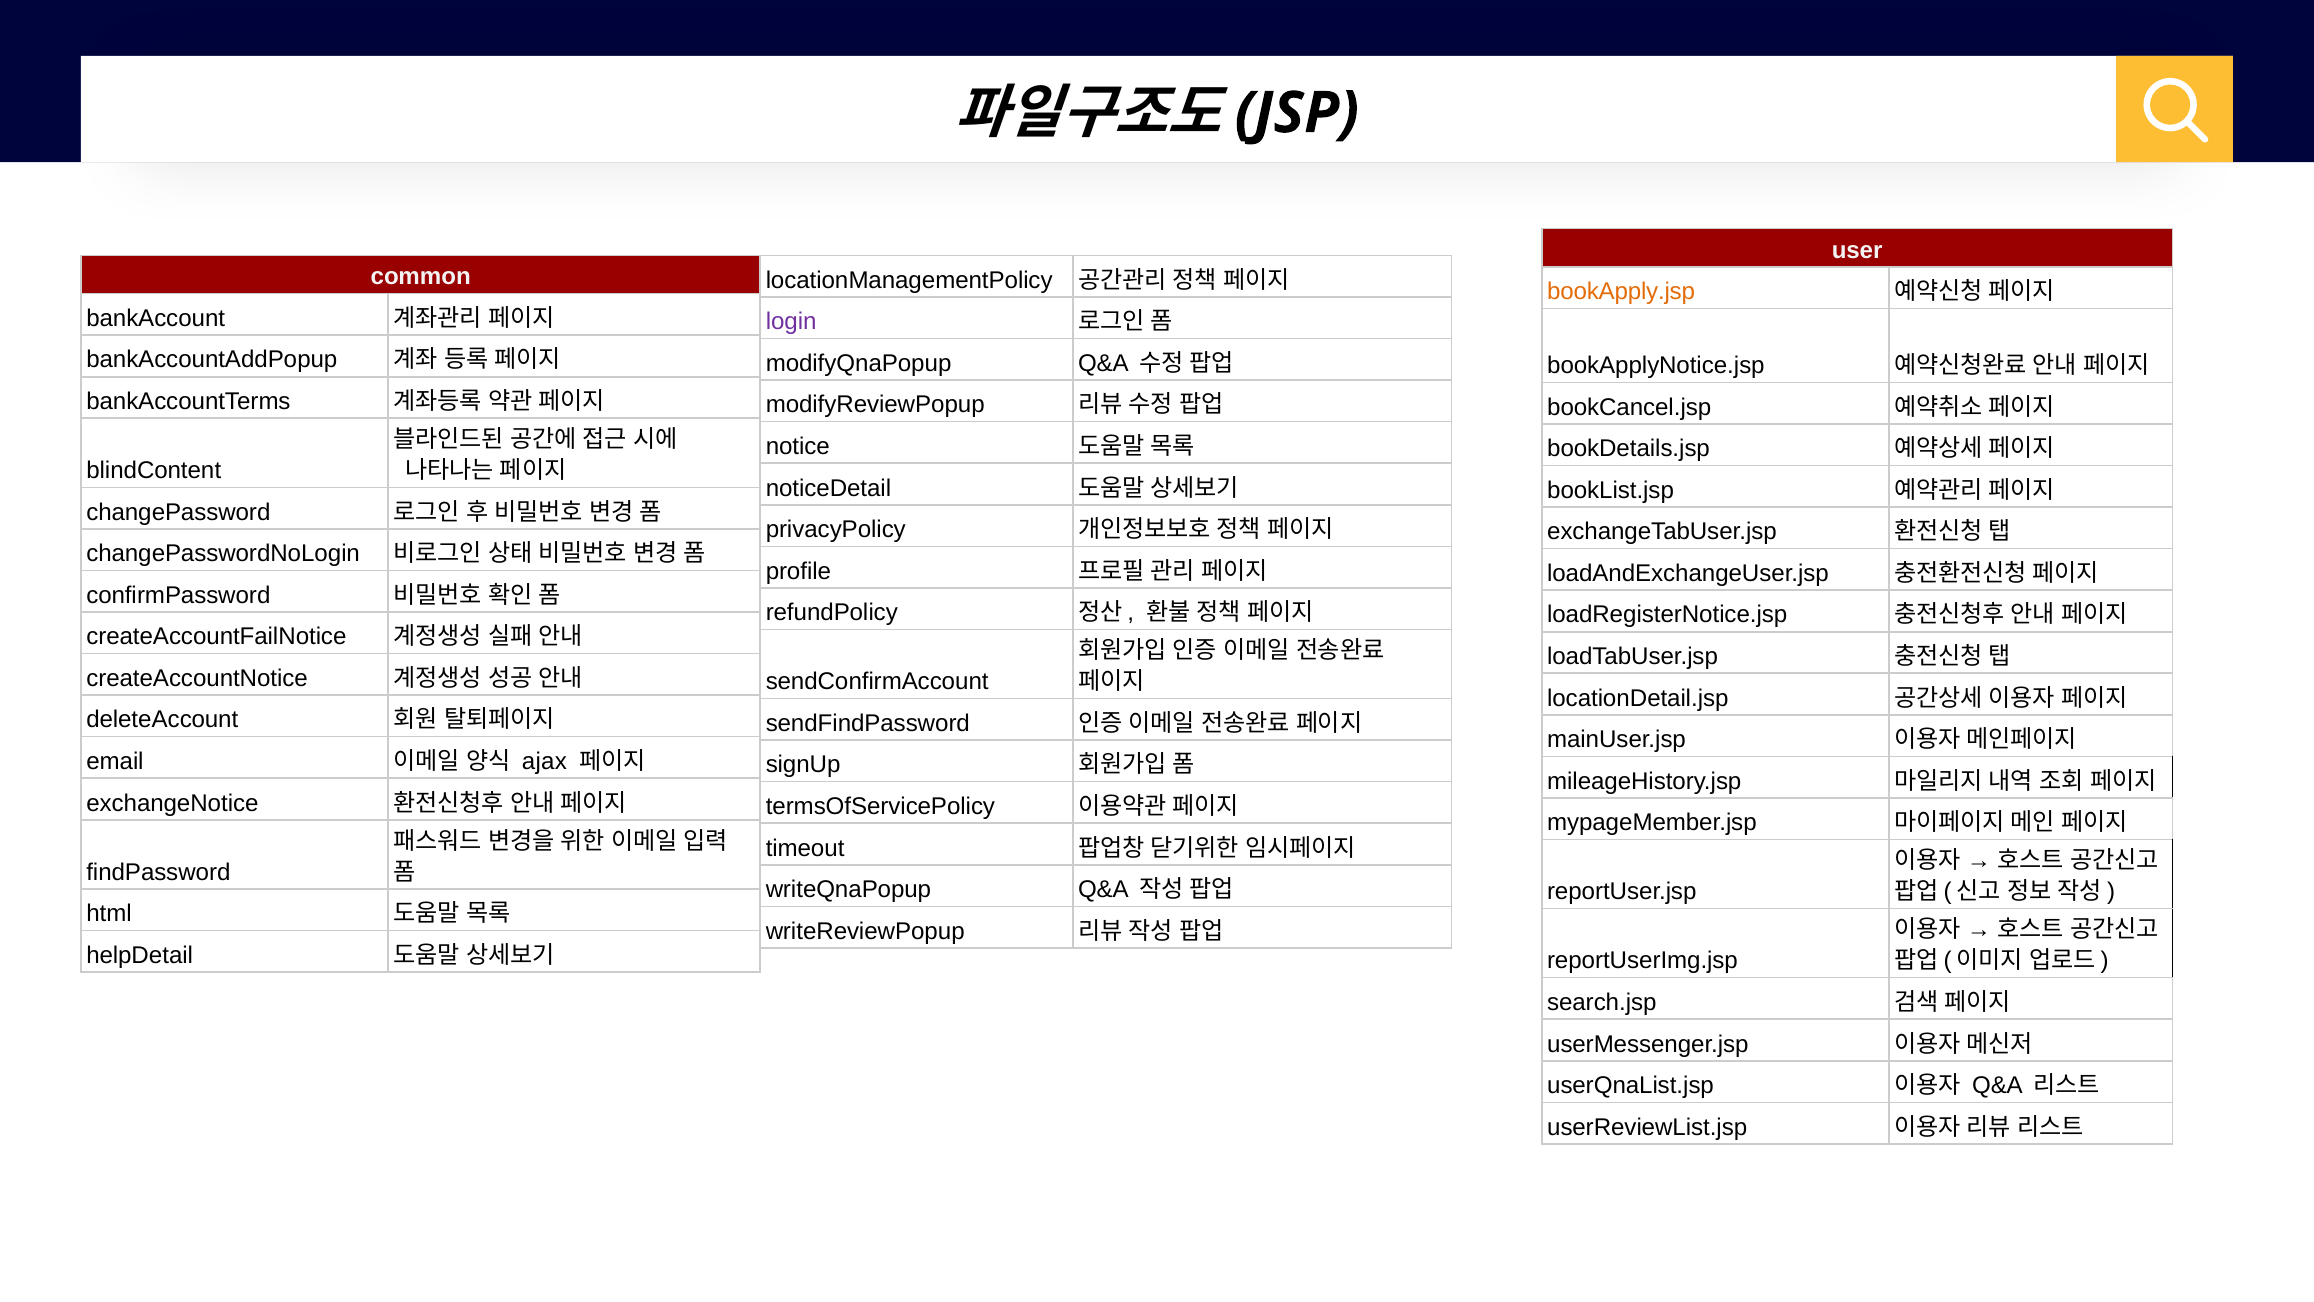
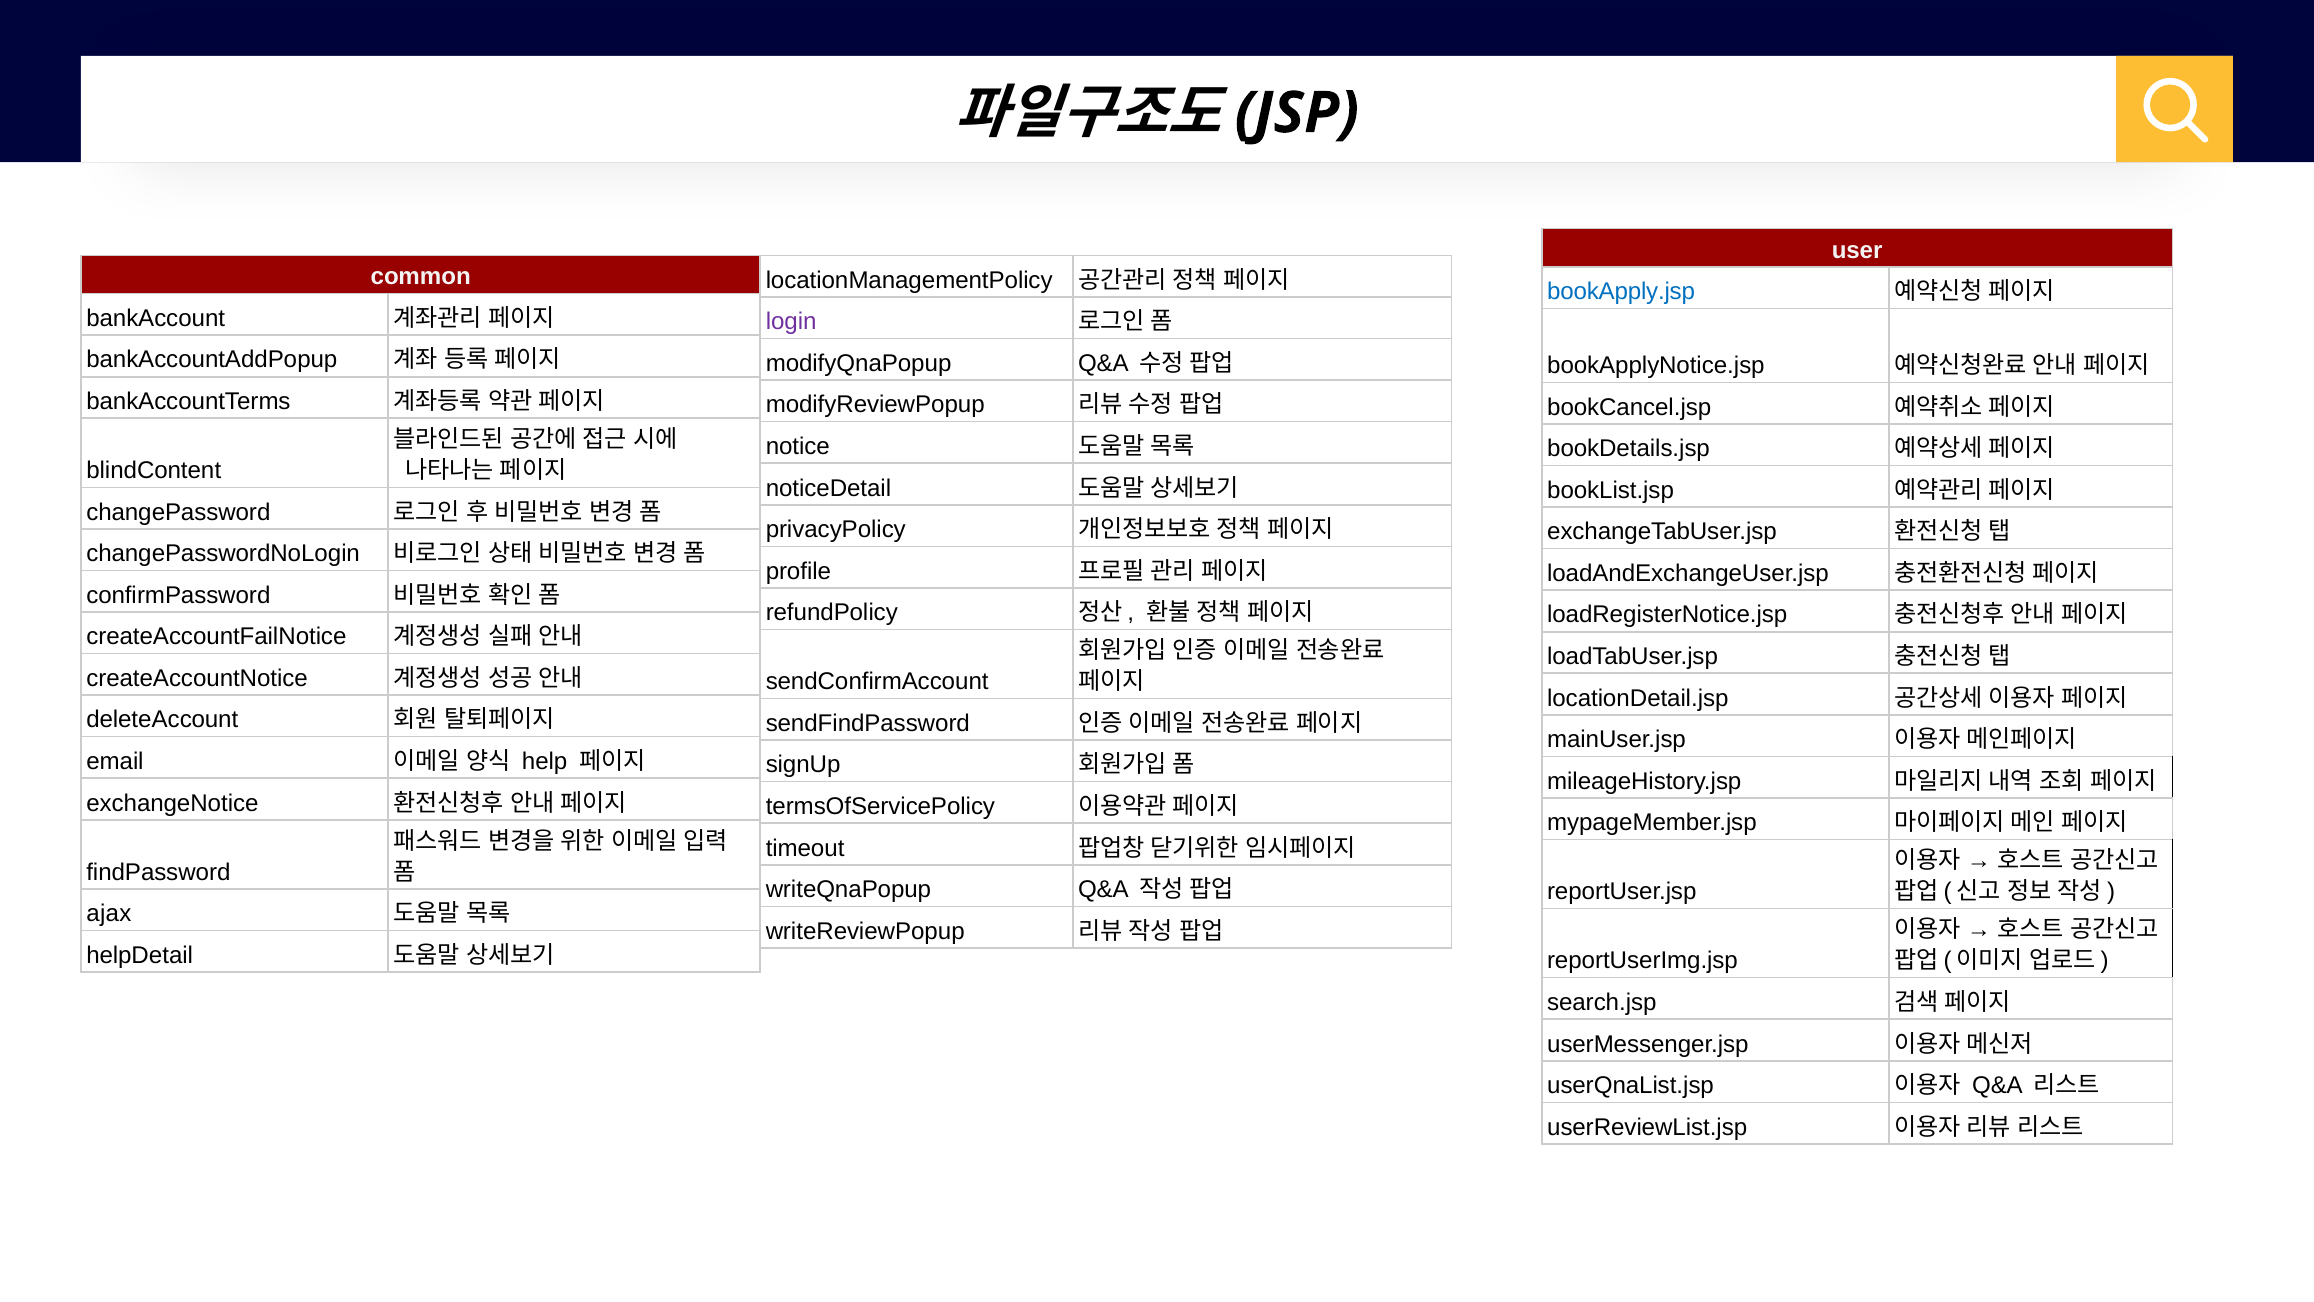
bookApply.jsp colour: orange -> blue
ajax: ajax -> help
html: html -> ajax
